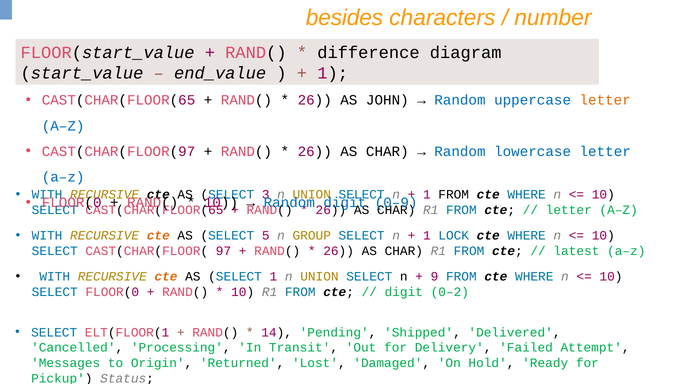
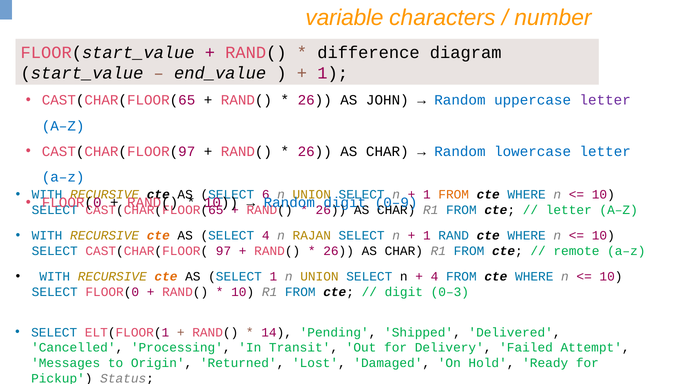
besides: besides -> variable
letter at (605, 100) colour: orange -> purple
3: 3 -> 6
FROM at (454, 195) colour: black -> orange
SELECT 5: 5 -> 4
GROUP: GROUP -> RAJAN
LOCK: LOCK -> RAND
latest: latest -> remote
9 at (435, 276): 9 -> 4
0–2: 0–2 -> 0–3
